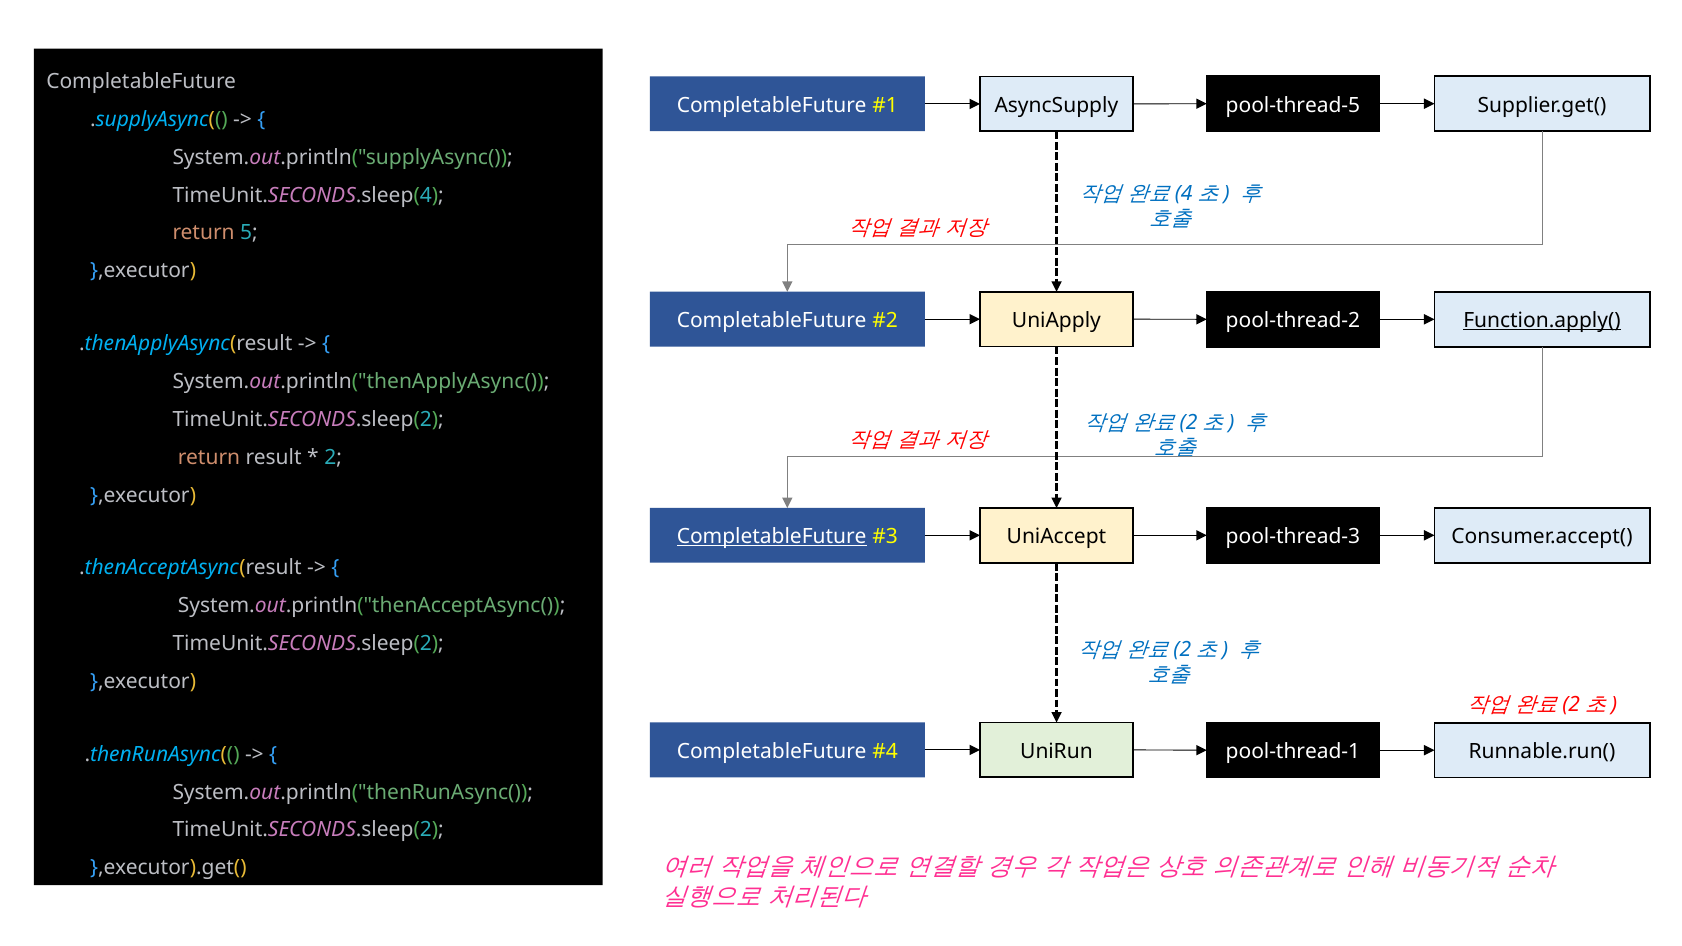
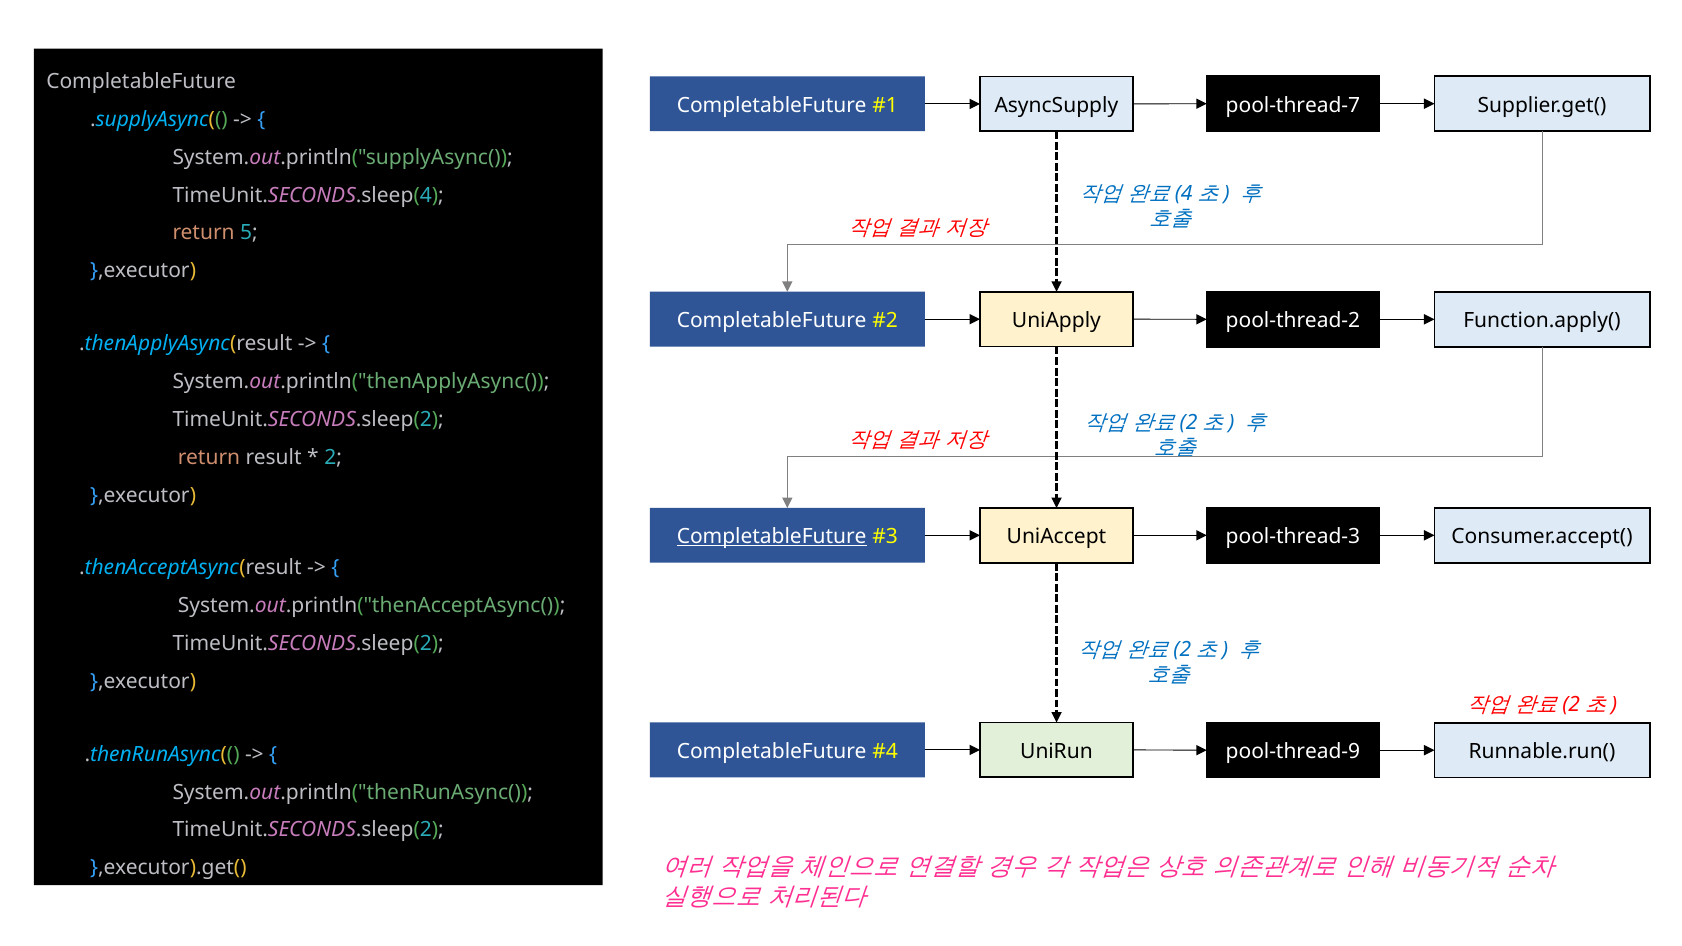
pool-thread-5: pool-thread-5 -> pool-thread-7
Function.apply( underline: present -> none
pool-thread-1: pool-thread-1 -> pool-thread-9
